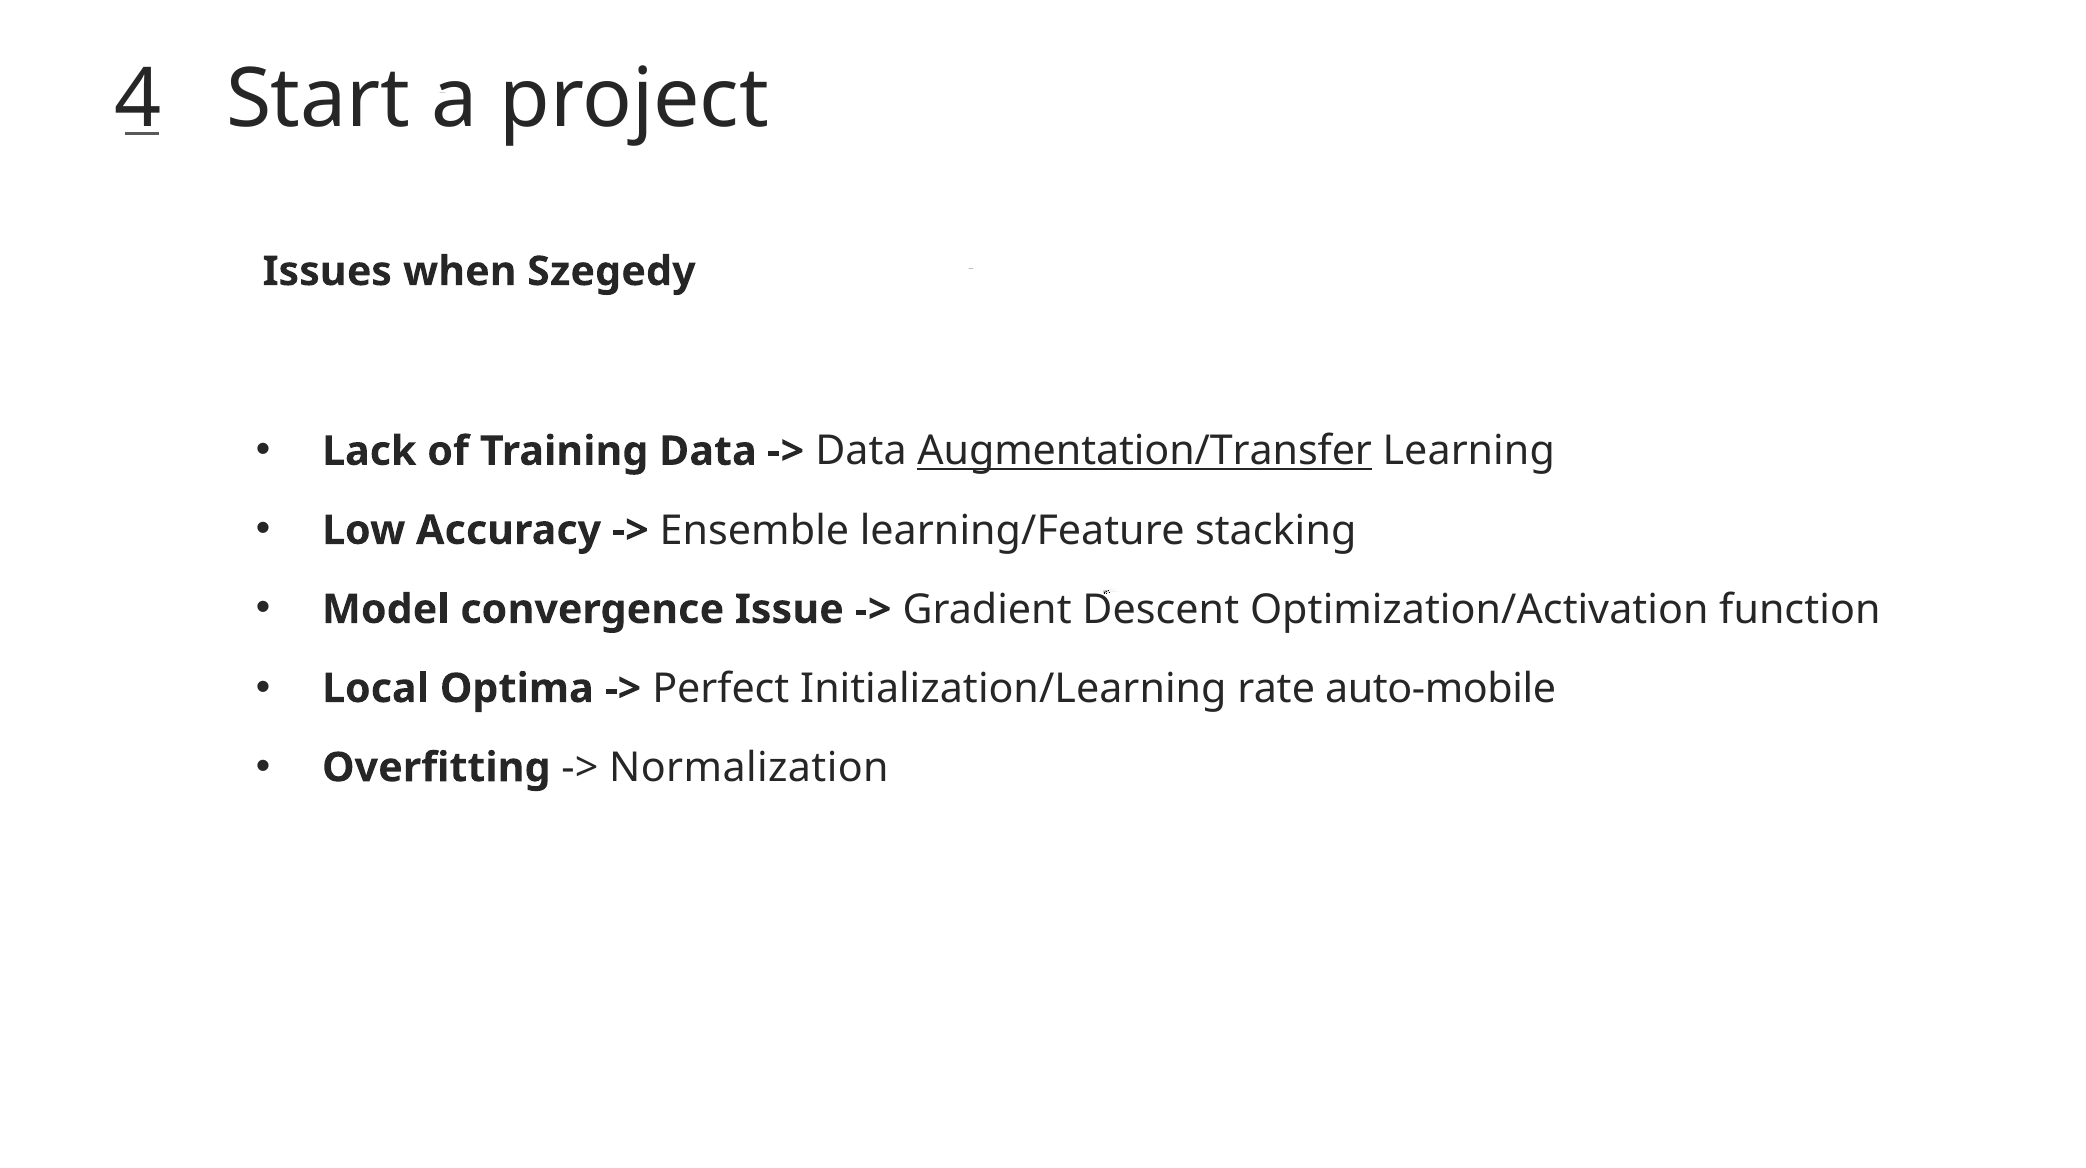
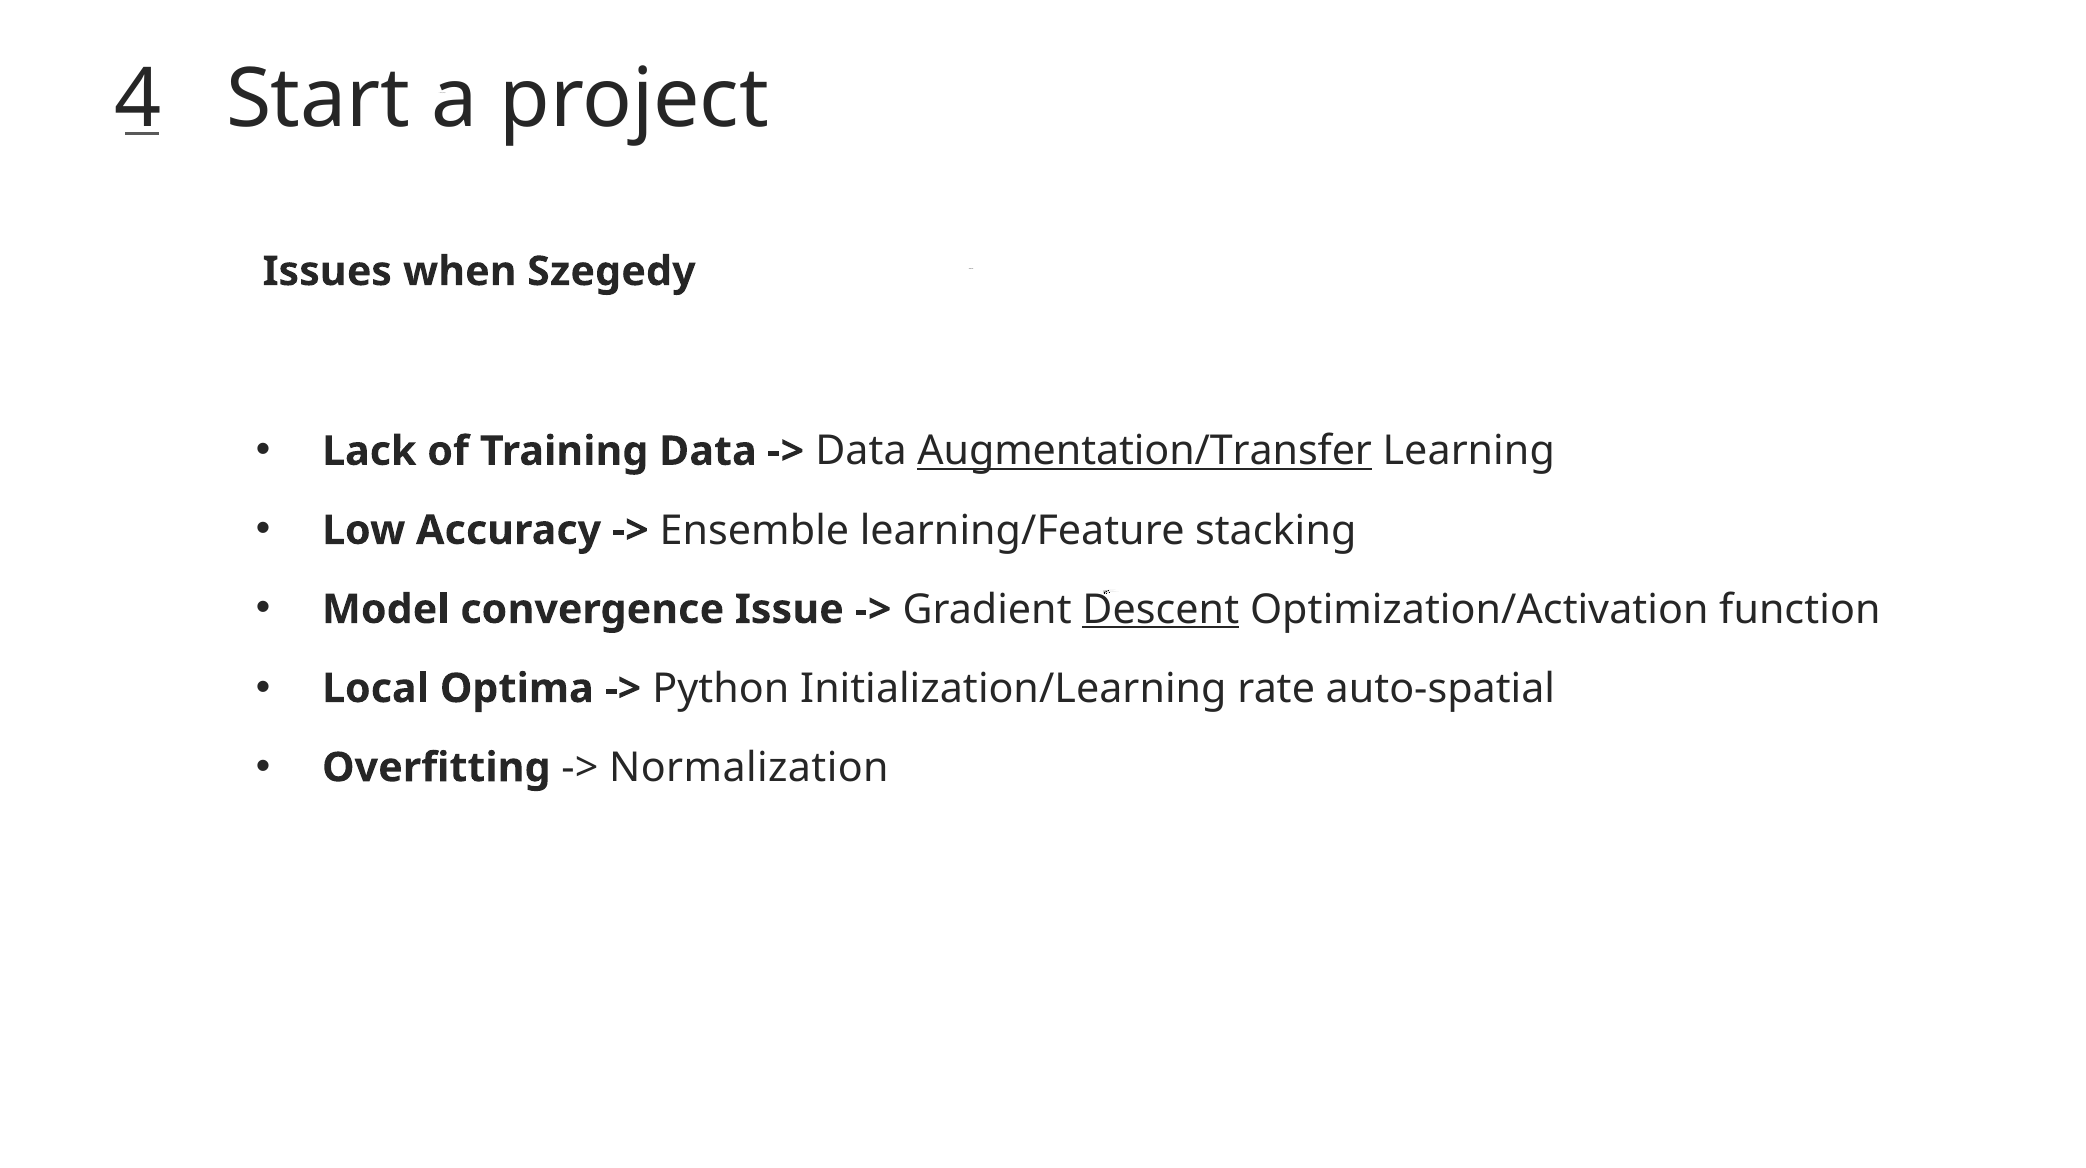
Descent underline: none -> present
Perfect: Perfect -> Python
auto-mobile: auto-mobile -> auto-spatial
